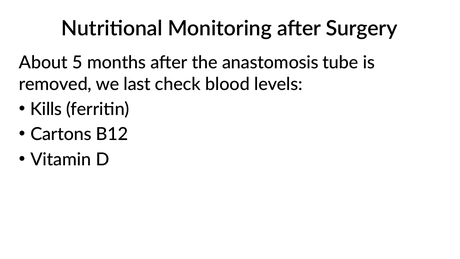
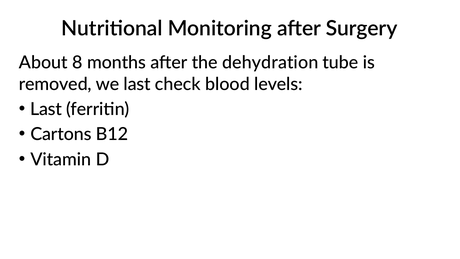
5: 5 -> 8
anastomosis: anastomosis -> dehydration
Kills at (46, 109): Kills -> Last
